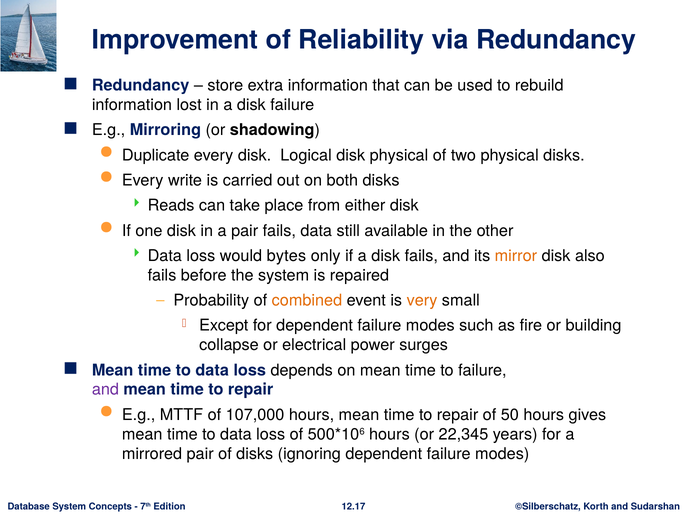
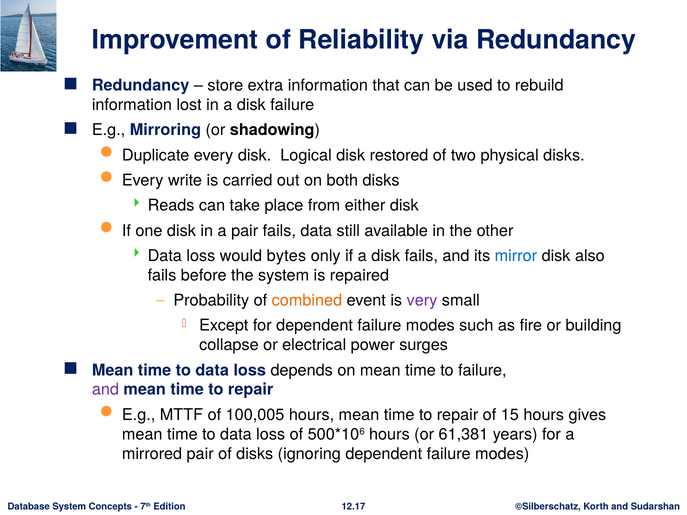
disk physical: physical -> restored
mirror colour: orange -> blue
very colour: orange -> purple
107,000: 107,000 -> 100,005
50: 50 -> 15
22,345: 22,345 -> 61,381
